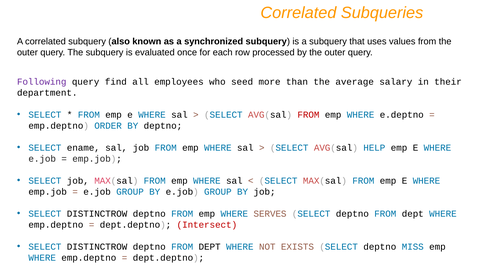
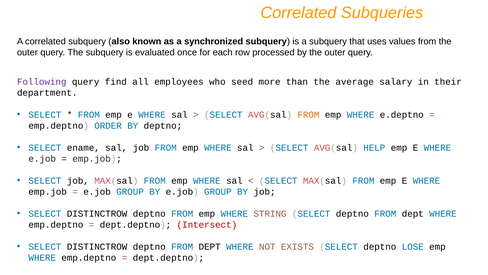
FROM at (308, 115) colour: red -> orange
SERVES: SERVES -> STRING
MISS: MISS -> LOSE
